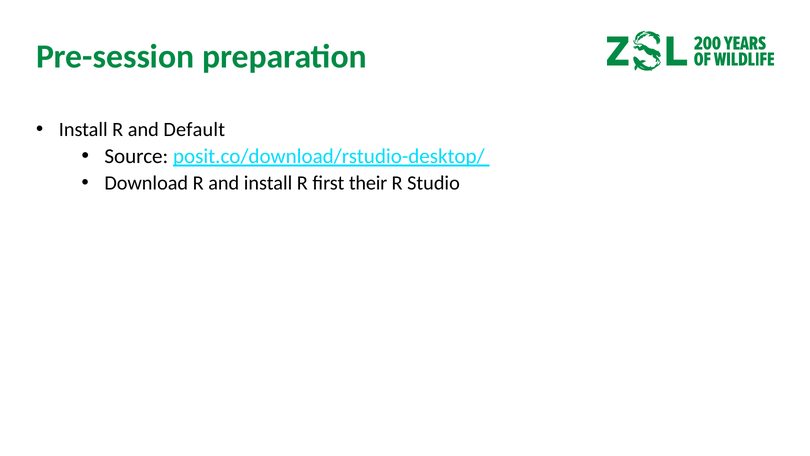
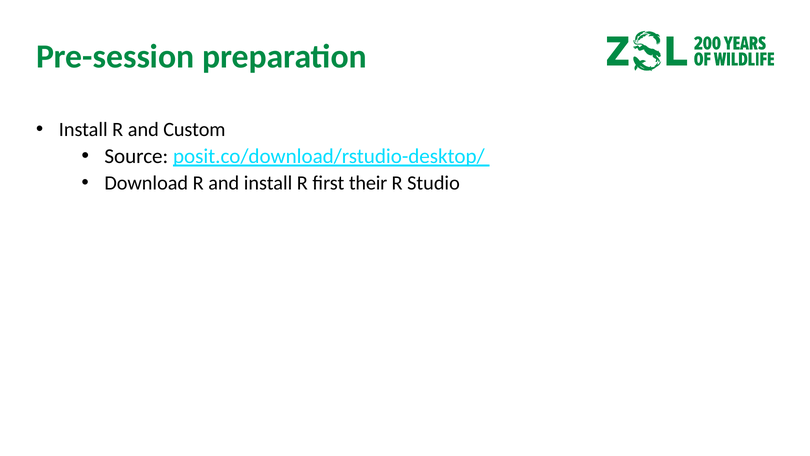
Default: Default -> Custom
